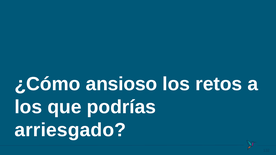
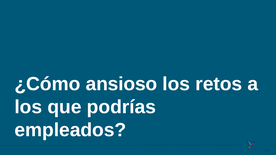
arriesgado: arriesgado -> empleados
